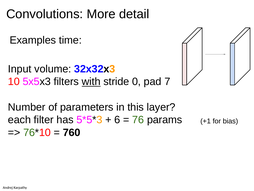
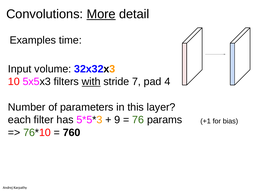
More underline: none -> present
0: 0 -> 7
7: 7 -> 4
6: 6 -> 9
